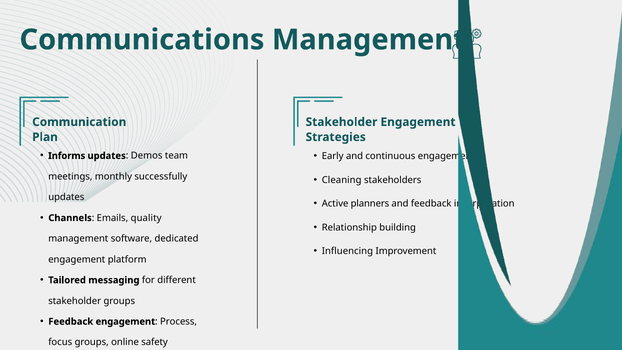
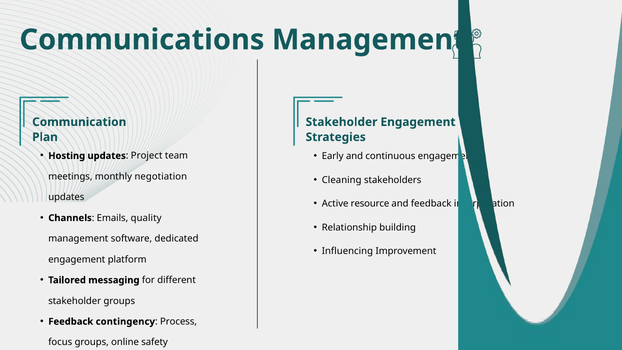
Informs: Informs -> Hosting
Demos: Demos -> Project
successfully: successfully -> negotiation
planners: planners -> resource
Feedback engagement: engagement -> contingency
